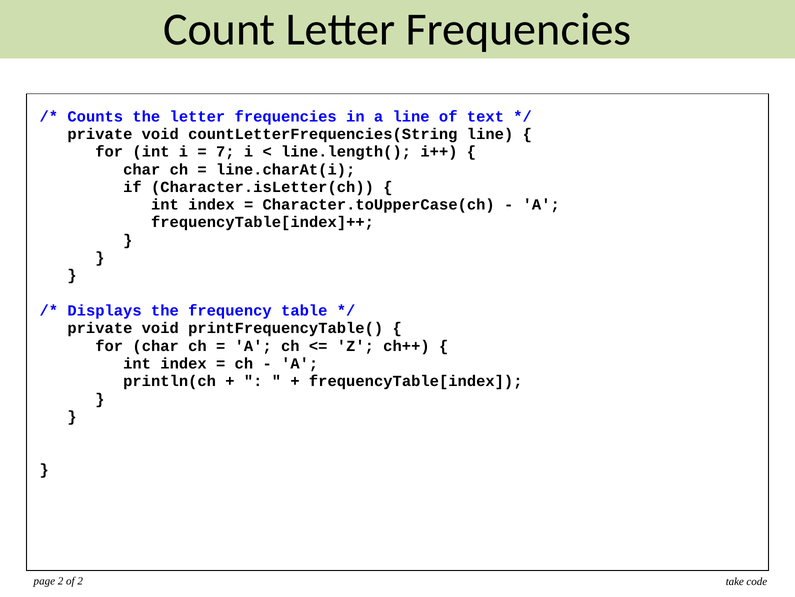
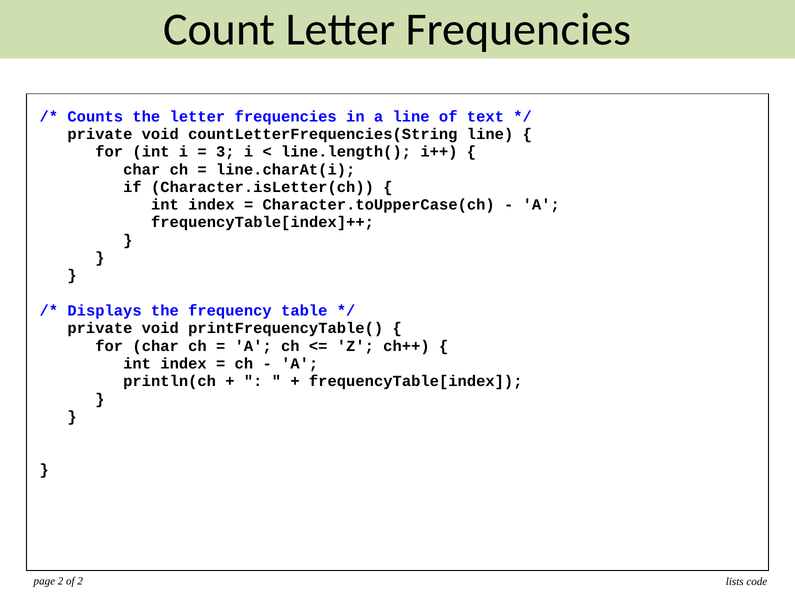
7: 7 -> 3
take: take -> lists
